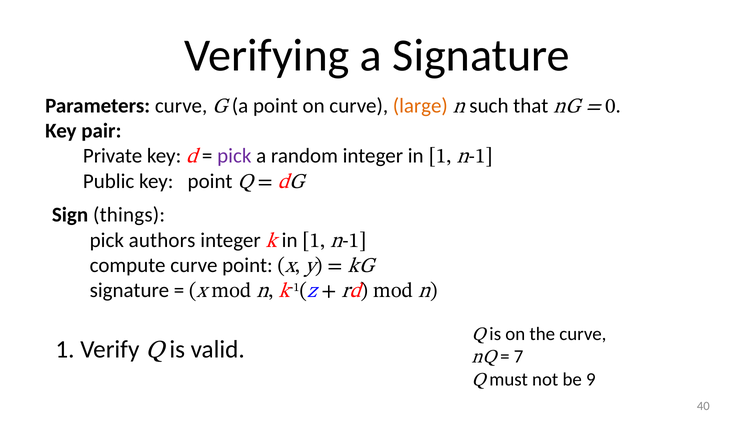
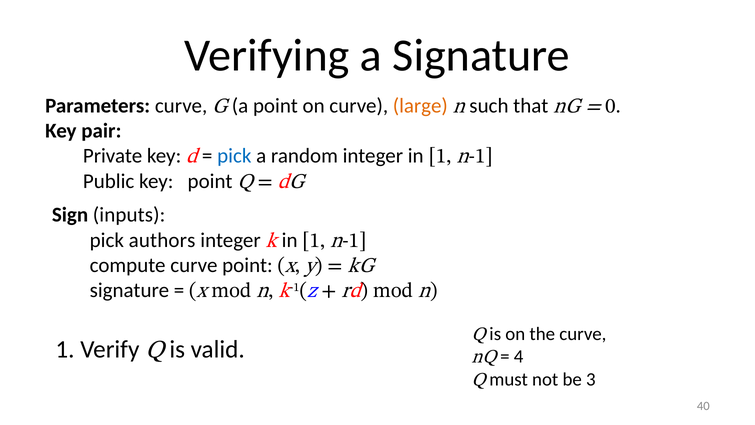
pick at (234, 156) colour: purple -> blue
things: things -> inputs
7: 7 -> 4
9: 9 -> 3
